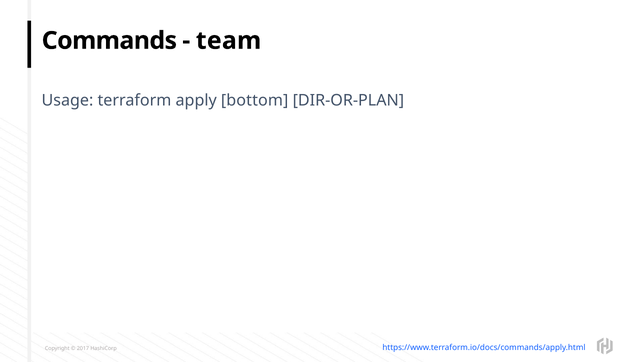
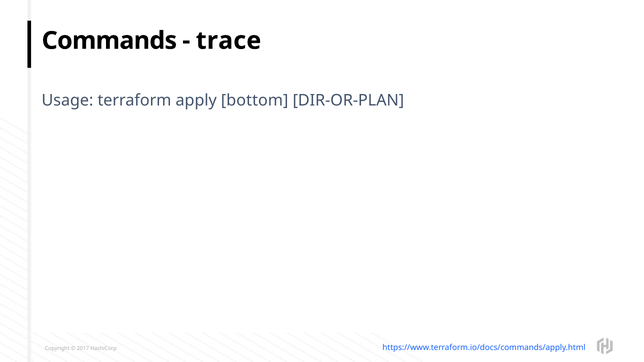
team: team -> trace
